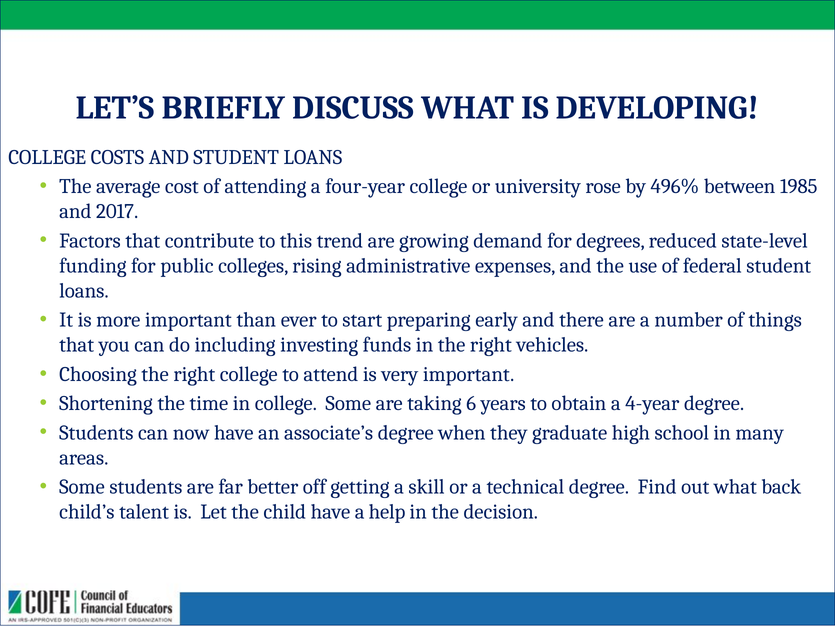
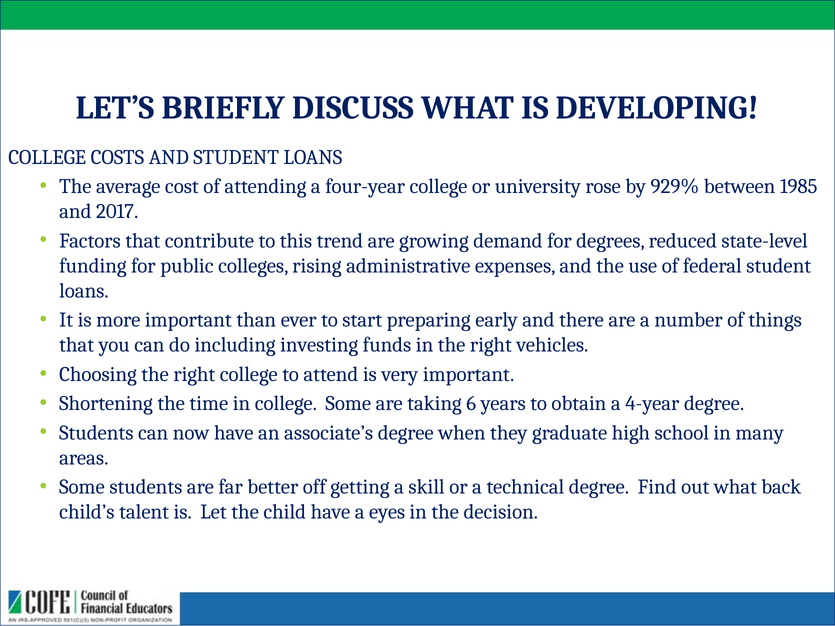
496%: 496% -> 929%
help: help -> eyes
